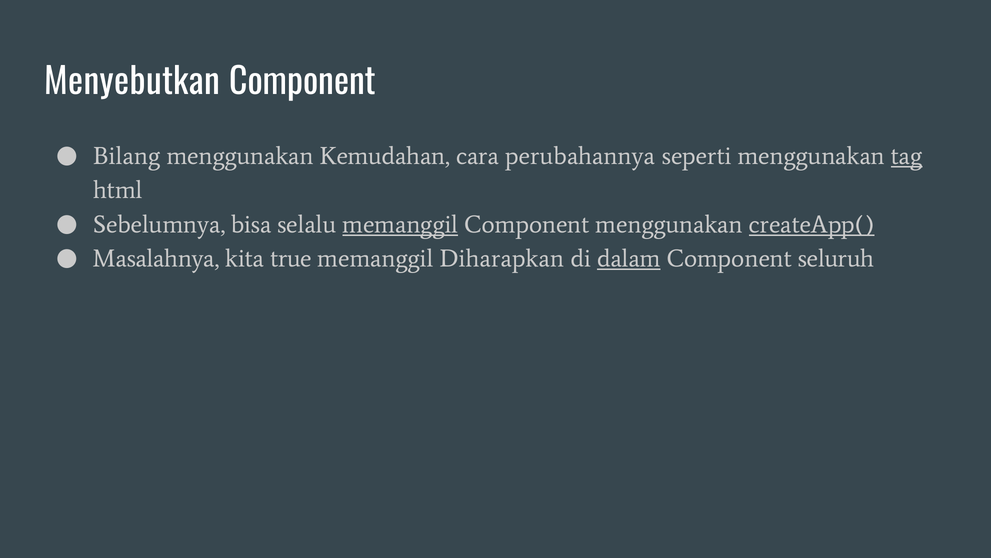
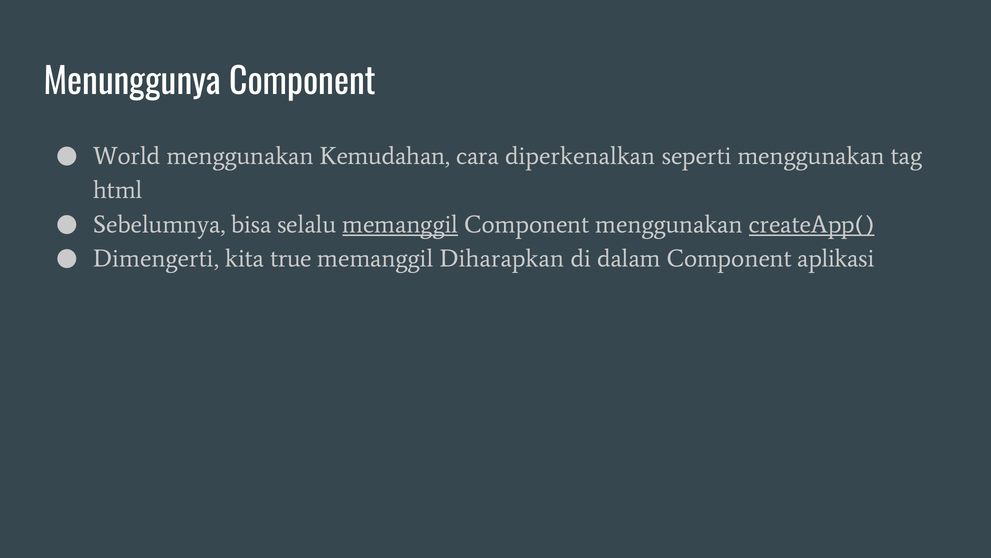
Menyebutkan: Menyebutkan -> Menunggunya
Bilang: Bilang -> World
perubahannya: perubahannya -> diperkenalkan
tag underline: present -> none
Masalahnya: Masalahnya -> Dimengerti
dalam underline: present -> none
seluruh: seluruh -> aplikasi
